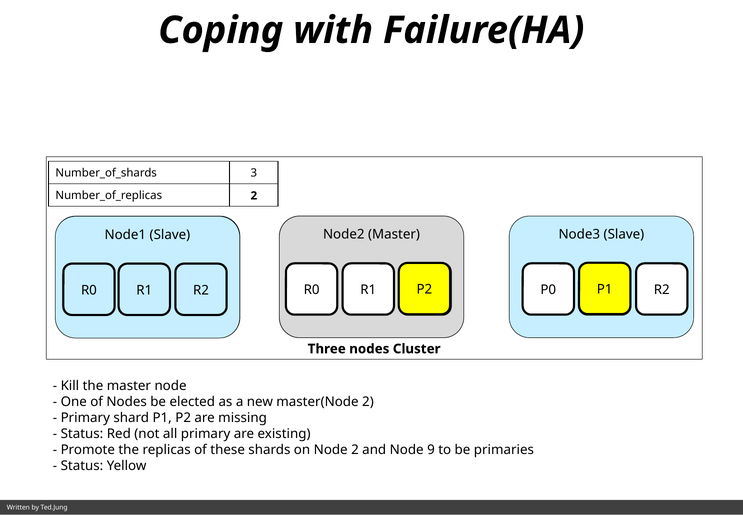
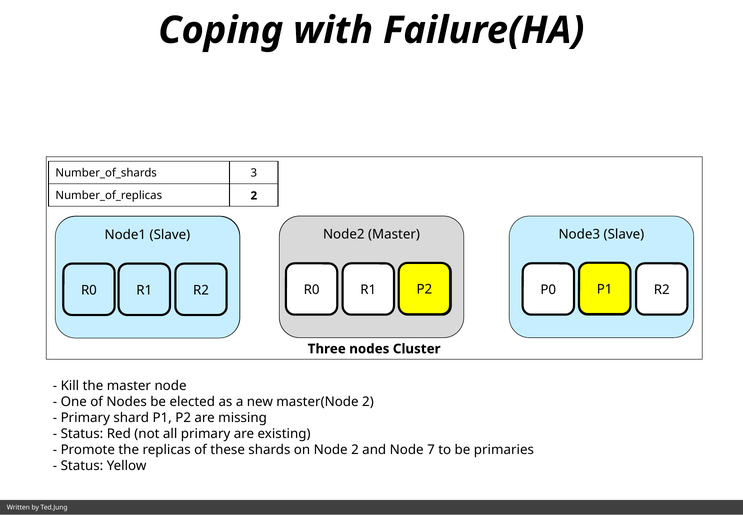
9: 9 -> 7
